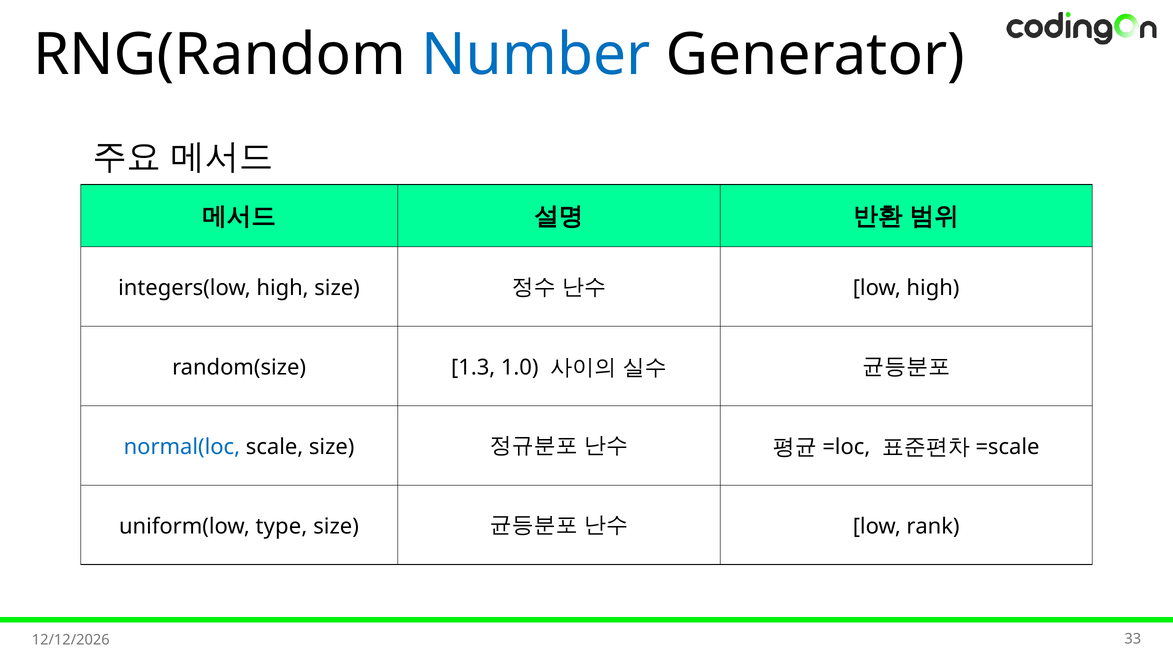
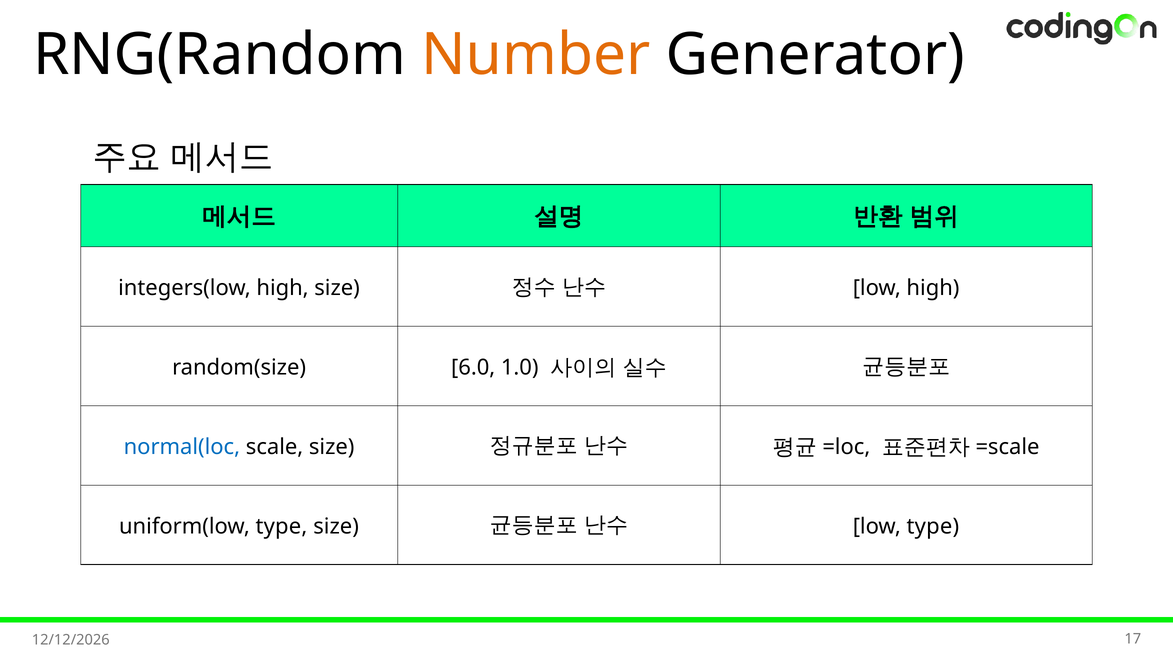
Number colour: blue -> orange
1.3: 1.3 -> 6.0
low rank: rank -> type
33: 33 -> 17
